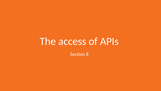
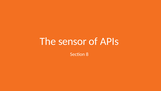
access: access -> sensor
